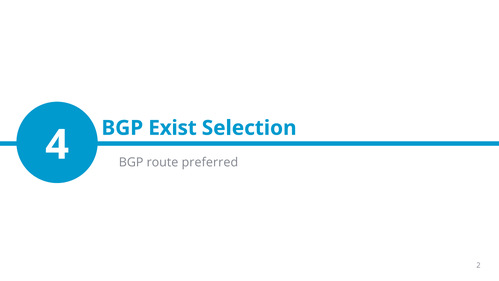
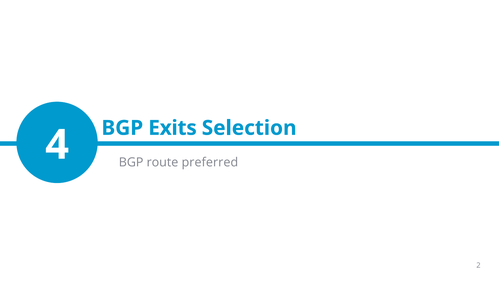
Exist: Exist -> Exits
